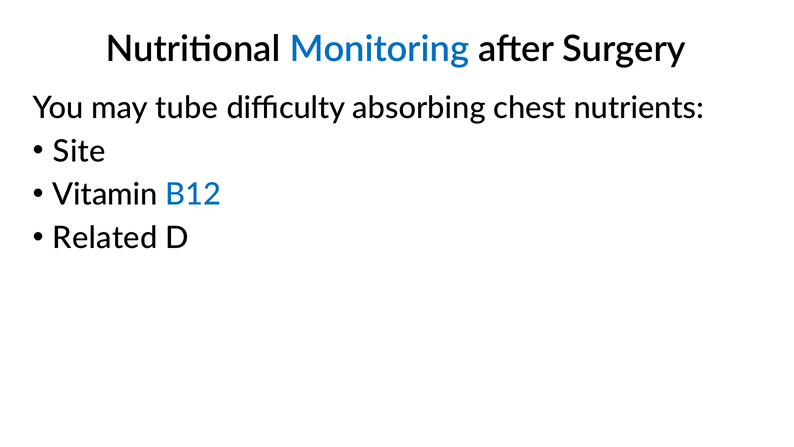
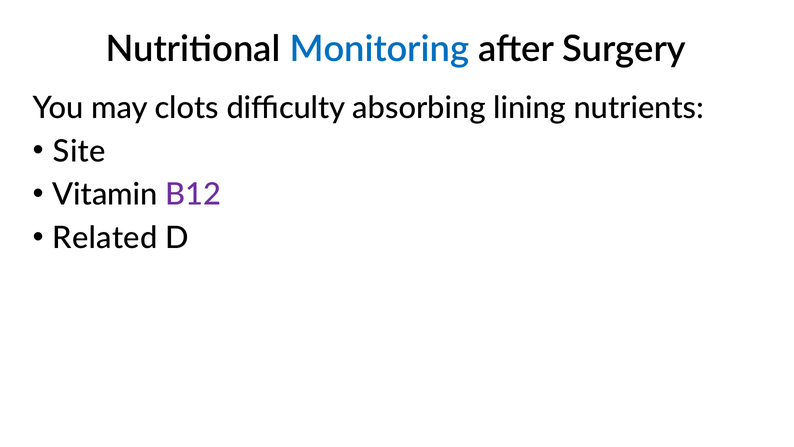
tube: tube -> clots
chest: chest -> lining
B12 colour: blue -> purple
